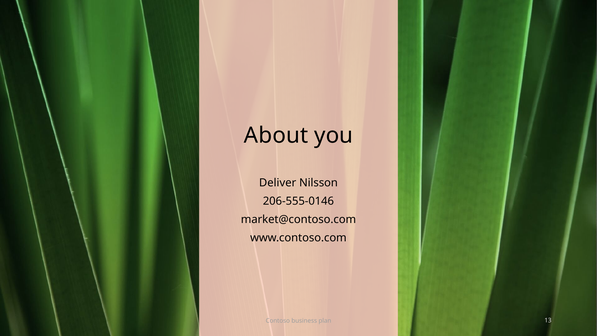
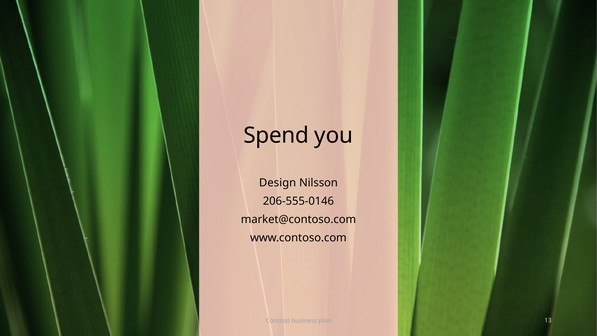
About: About -> Spend
Deliver: Deliver -> Design
